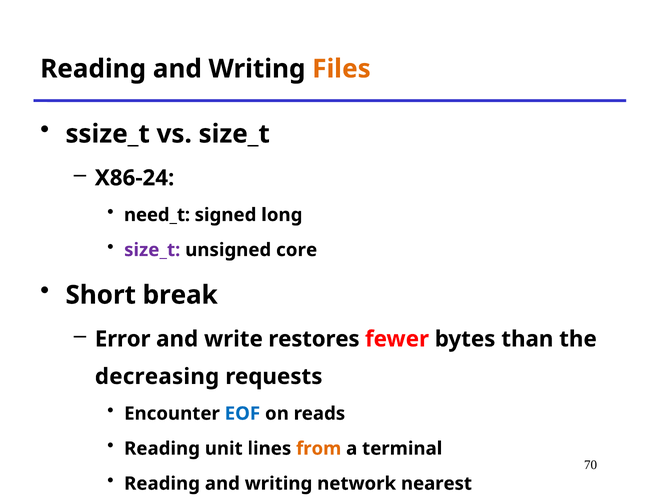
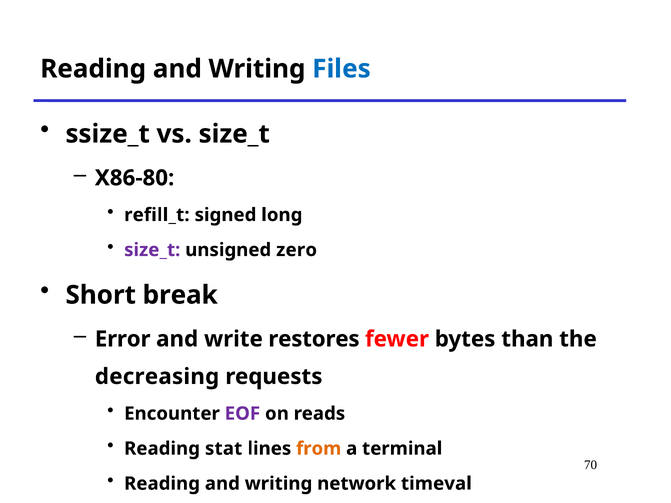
Files colour: orange -> blue
X86-24: X86-24 -> X86-80
need_t: need_t -> refill_t
core: core -> zero
EOF colour: blue -> purple
unit: unit -> stat
nearest: nearest -> timeval
